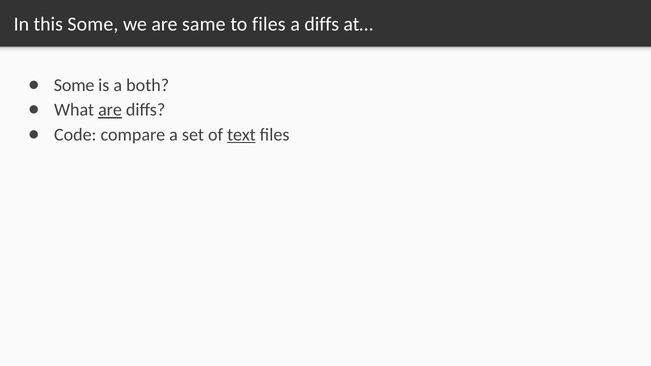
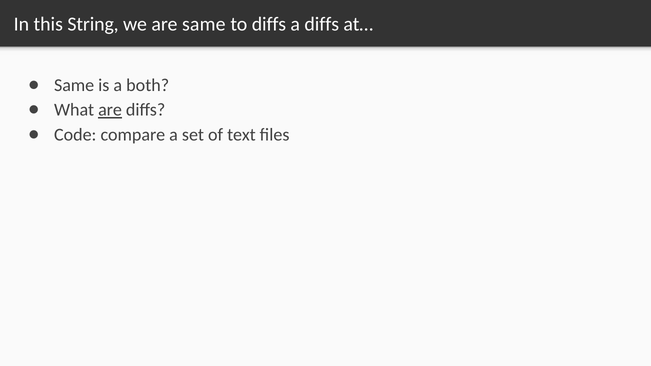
this Some: Some -> String
to files: files -> diffs
Some at (74, 85): Some -> Same
text underline: present -> none
